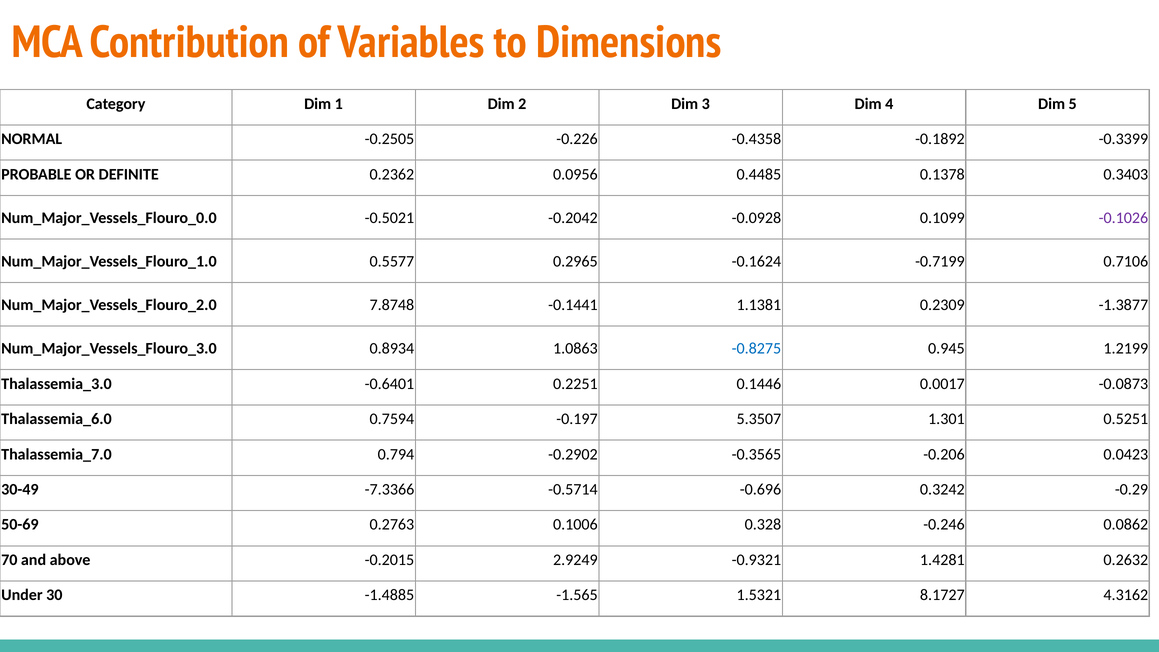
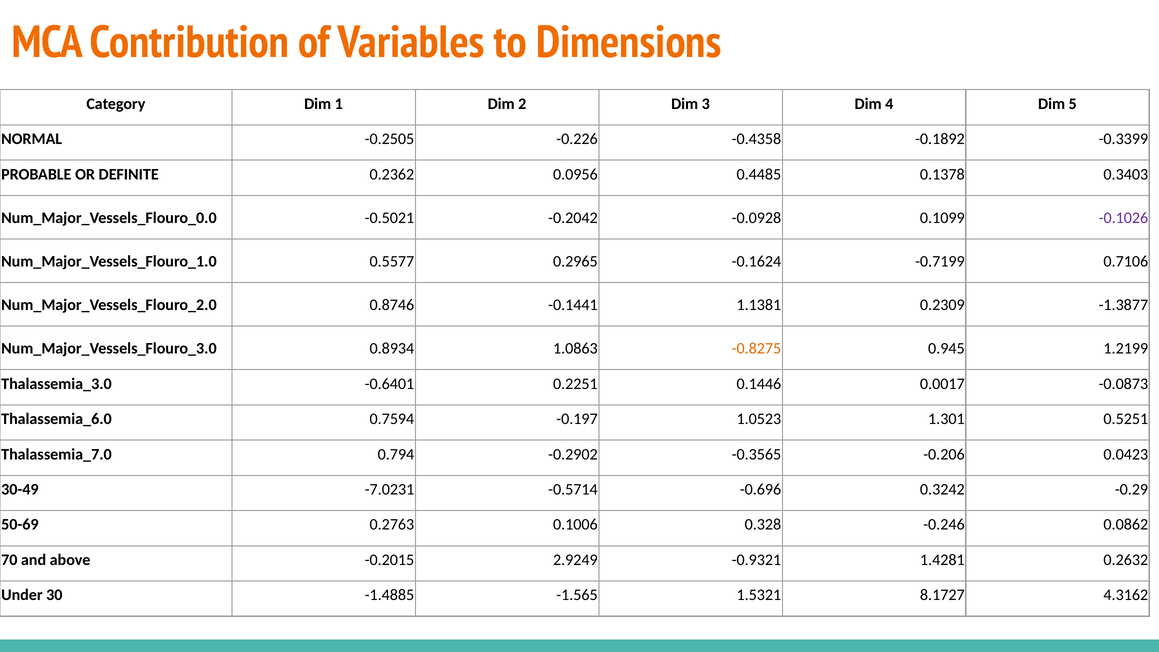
7.8748: 7.8748 -> 0.8746
-0.8275 colour: blue -> orange
5.3507: 5.3507 -> 1.0523
-7.3366: -7.3366 -> -7.0231
